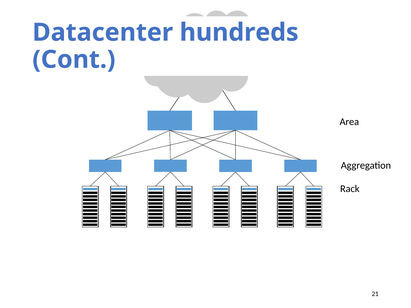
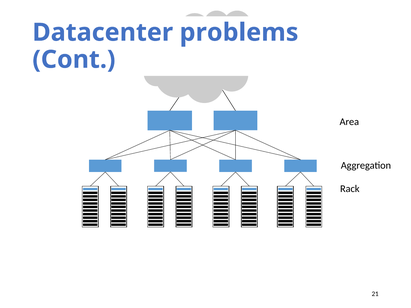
hundreds: hundreds -> problems
